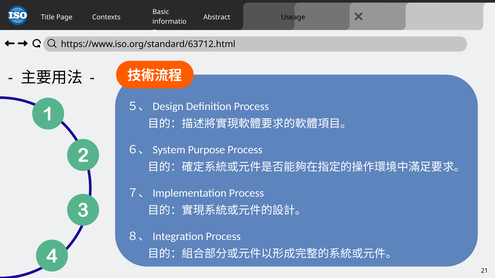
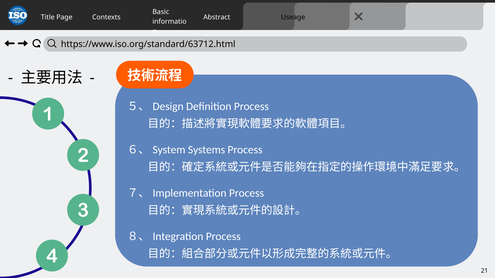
Purpose: Purpose -> Systems
